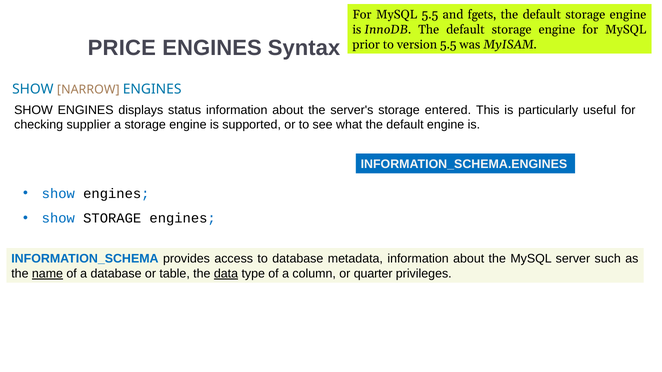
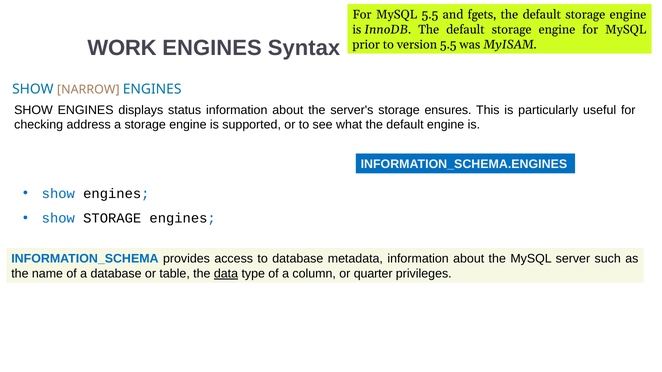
PRICE: PRICE -> WORK
entered: entered -> ensures
supplier: supplier -> address
name underline: present -> none
